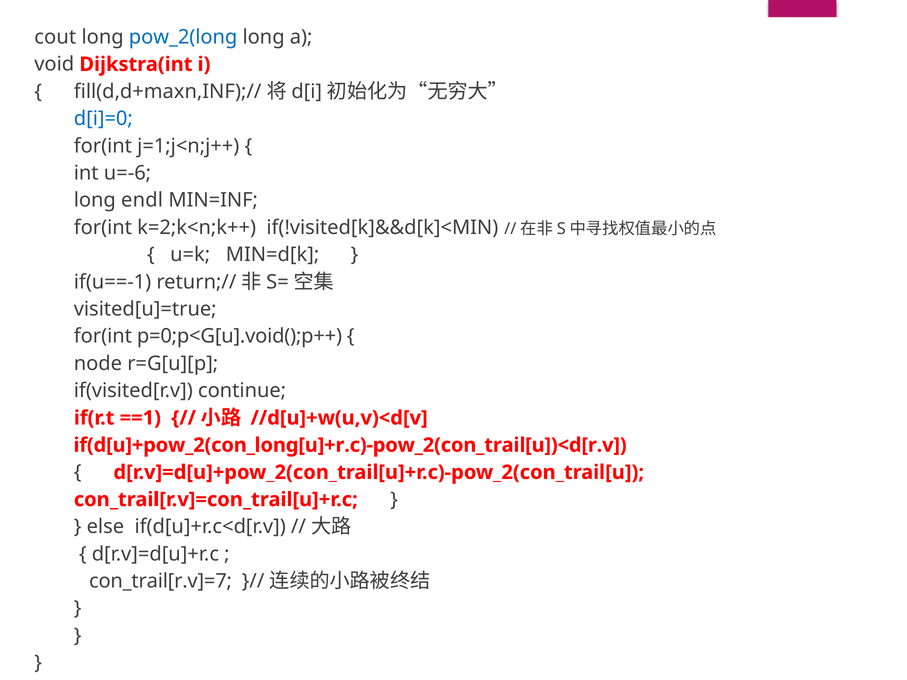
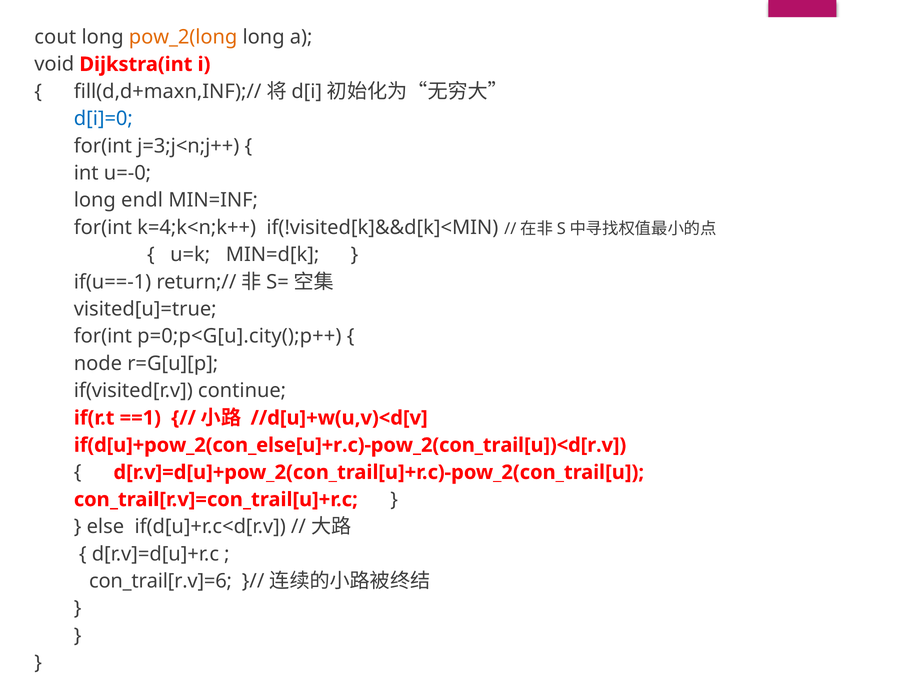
pow_2(long colour: blue -> orange
j=1;j<n;j++: j=1;j<n;j++ -> j=3;j<n;j++
u=-6: u=-6 -> u=-0
k=2;k<n;k++: k=2;k<n;k++ -> k=4;k<n;k++
p=0;p<G[u].void();p++: p=0;p<G[u].void();p++ -> p=0;p<G[u].city();p++
if(d[u]+pow_2(con_long[u]+r.c)-pow_2(con_trail[u])<d[r.v: if(d[u]+pow_2(con_long[u]+r.c)-pow_2(con_trail[u])<d[r.v -> if(d[u]+pow_2(con_else[u]+r.c)-pow_2(con_trail[u])<d[r.v
con_trail[r.v]=7: con_trail[r.v]=7 -> con_trail[r.v]=6
